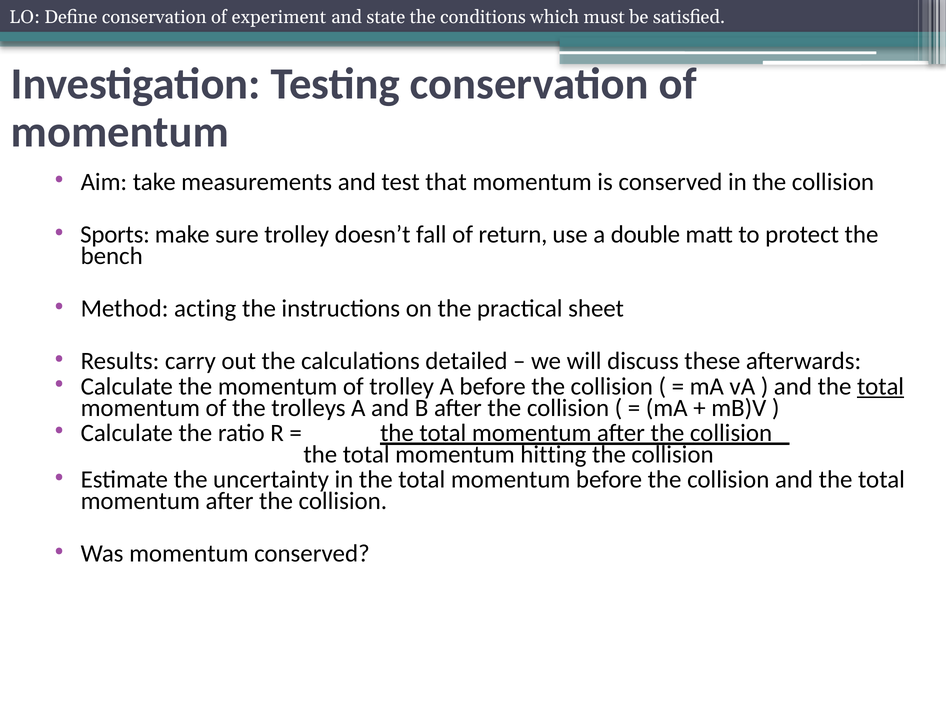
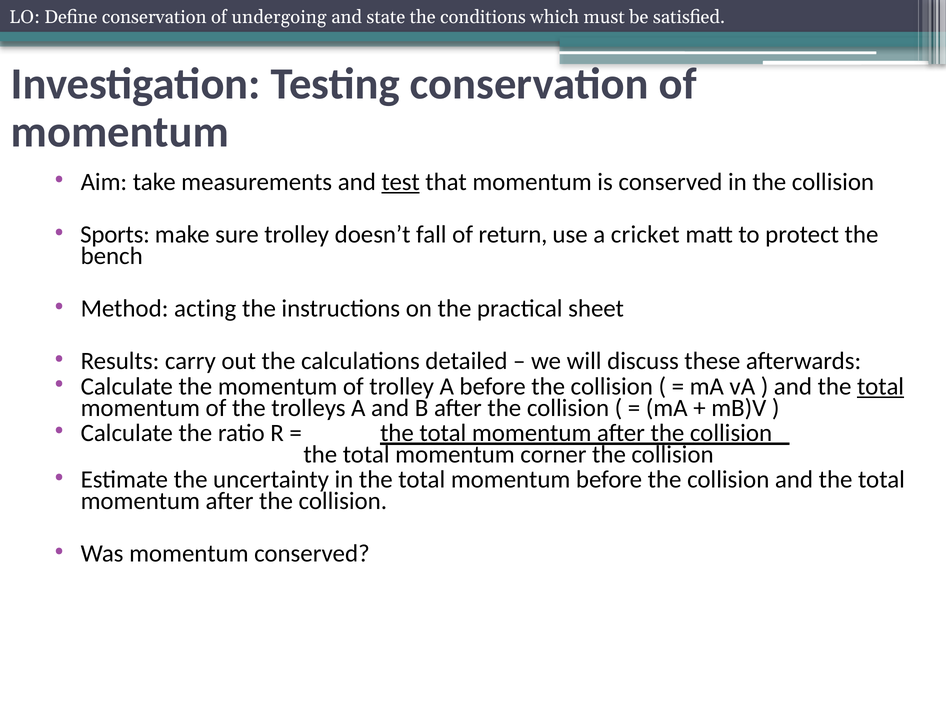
experiment: experiment -> undergoing
test underline: none -> present
double: double -> cricket
hitting: hitting -> corner
